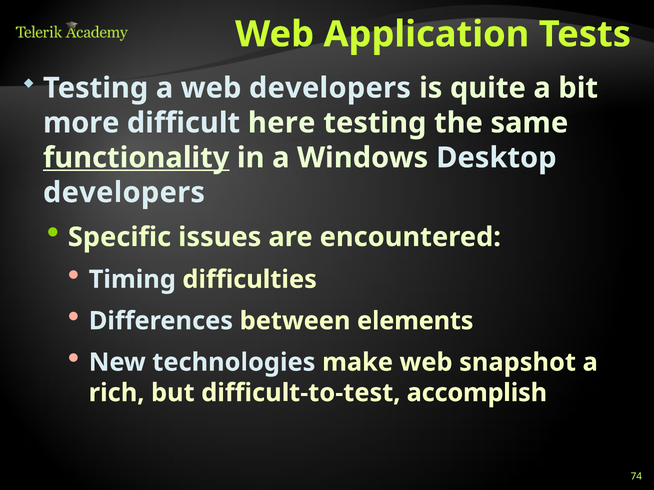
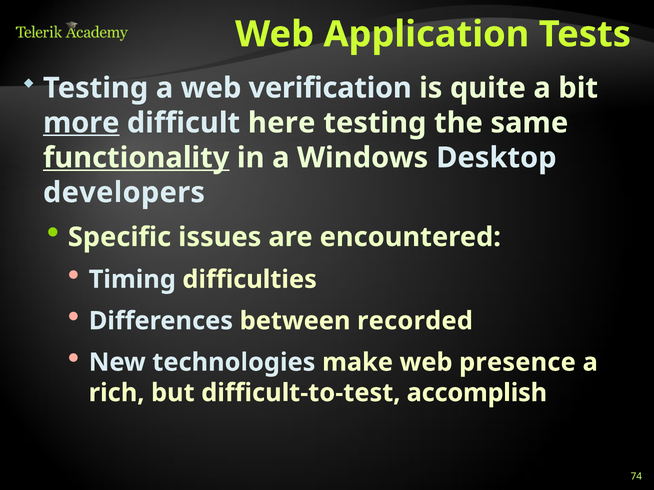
web developers: developers -> verification
more underline: none -> present
elements: elements -> recorded
snapshot: snapshot -> presence
